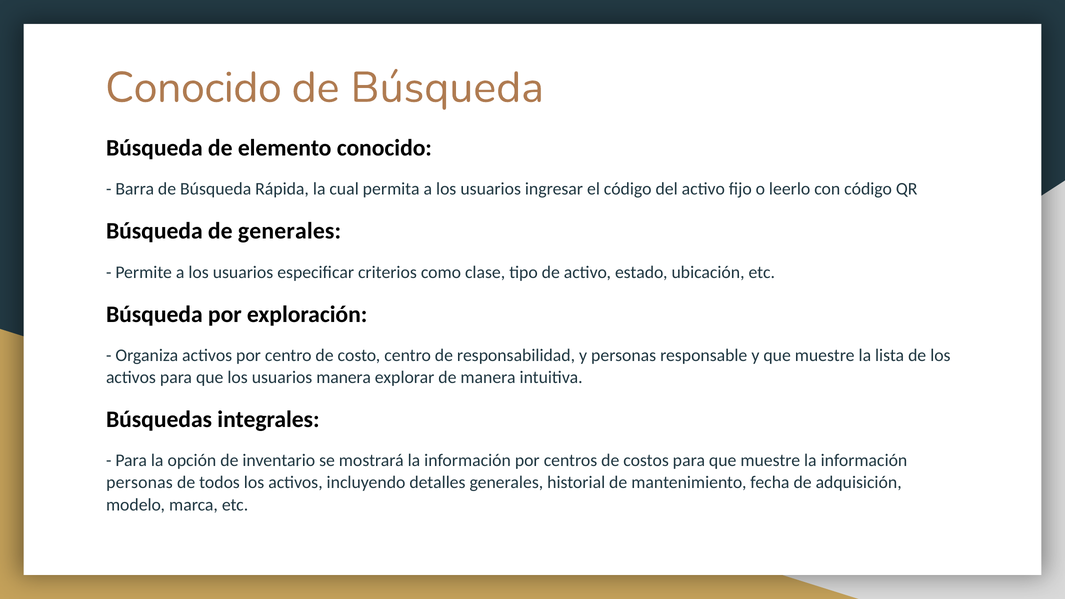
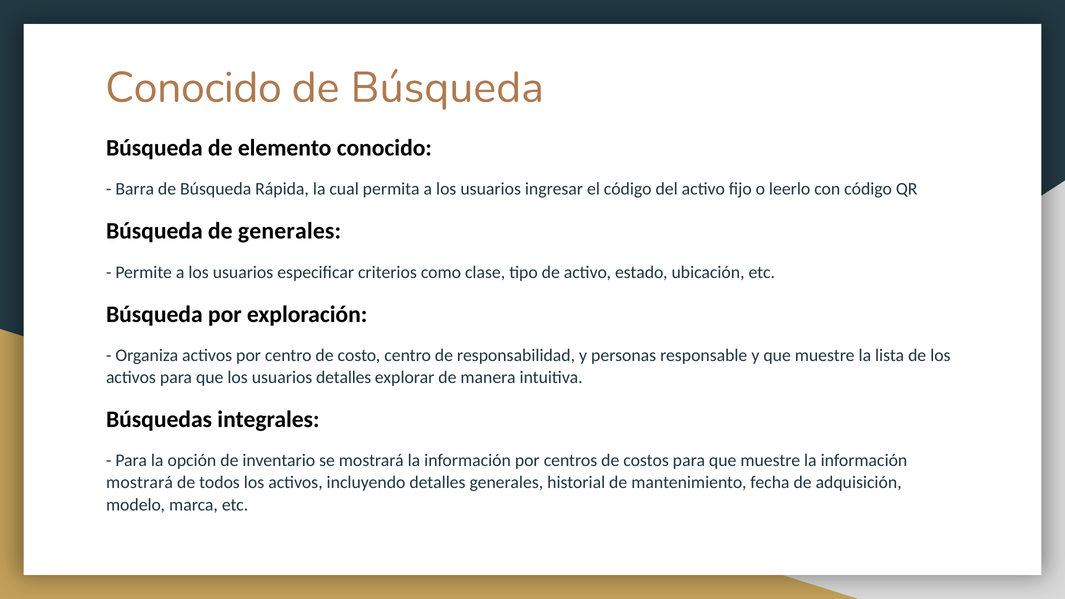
usuarios manera: manera -> detalles
personas at (140, 483): personas -> mostrará
